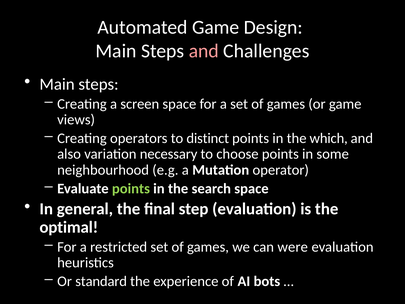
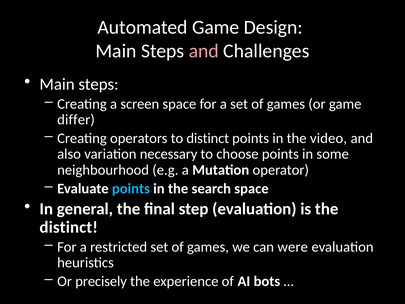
views: views -> differ
which: which -> video
points at (131, 188) colour: light green -> light blue
optimal at (69, 227): optimal -> distinct
standard: standard -> precisely
